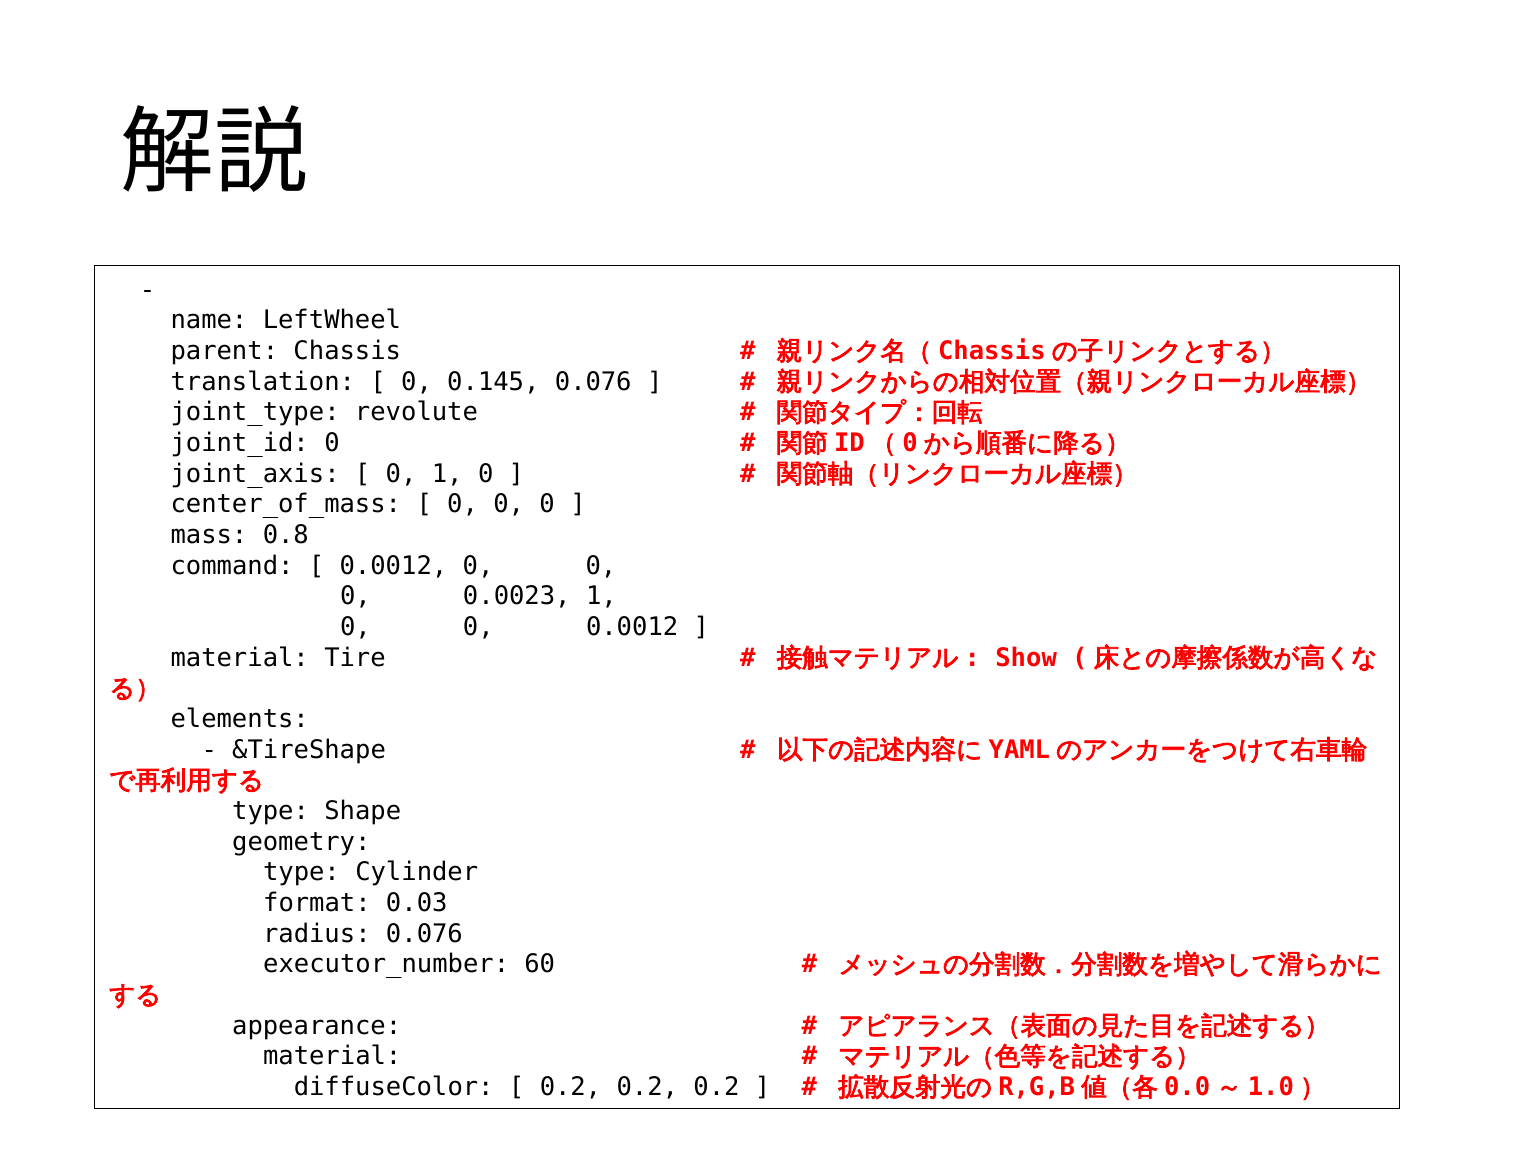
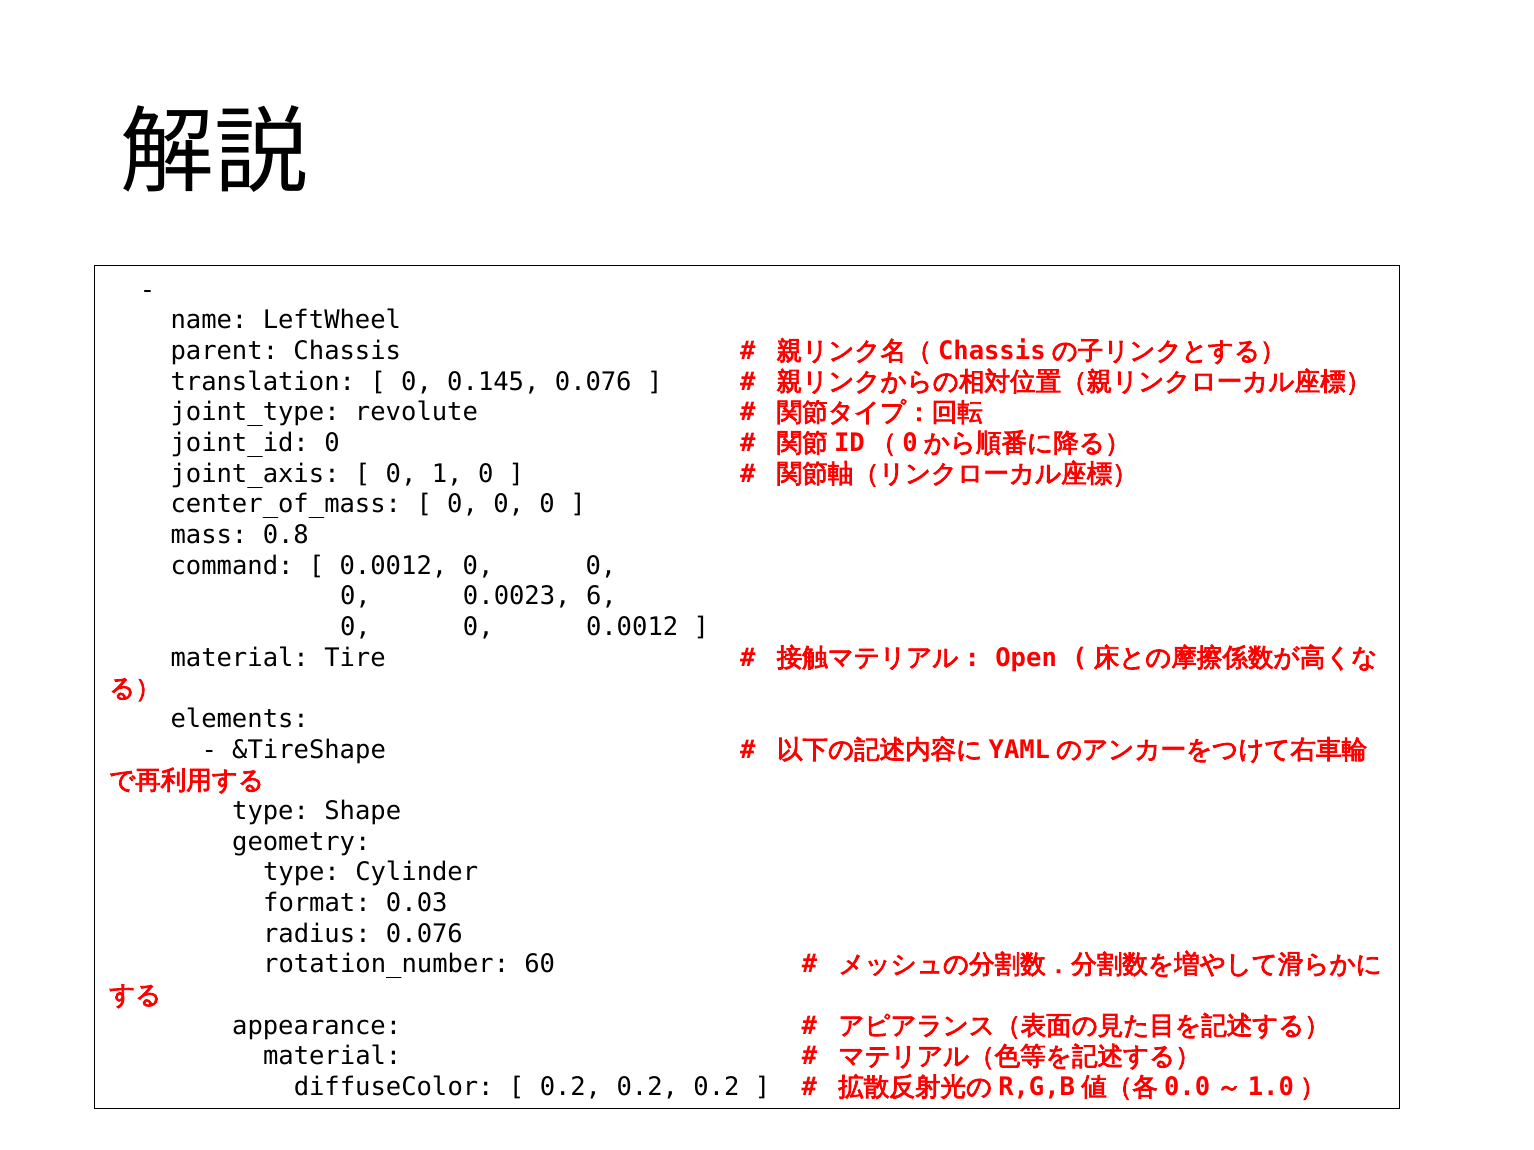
0.0023 1: 1 -> 6
Show: Show -> Open
executor_number: executor_number -> rotation_number
